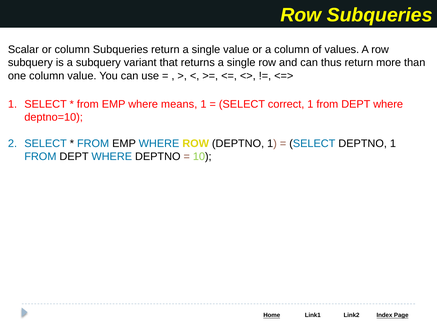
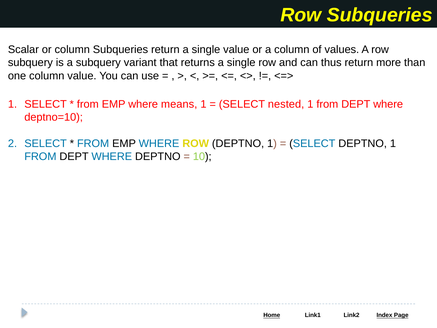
correct: correct -> nested
